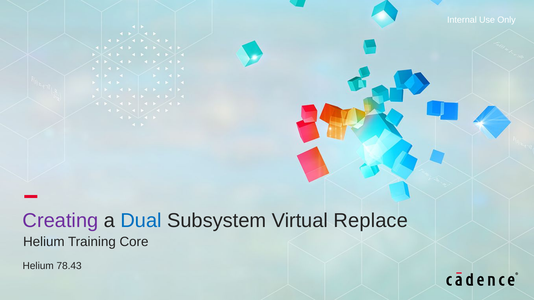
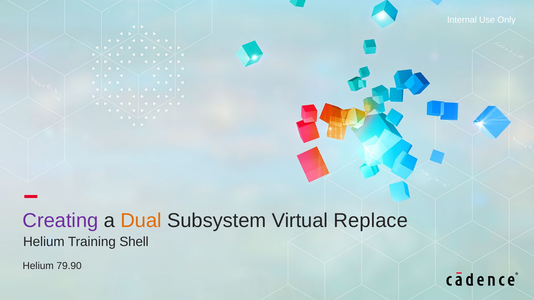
Dual colour: blue -> orange
Core: Core -> Shell
78.43: 78.43 -> 79.90
